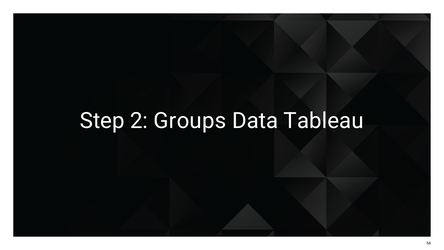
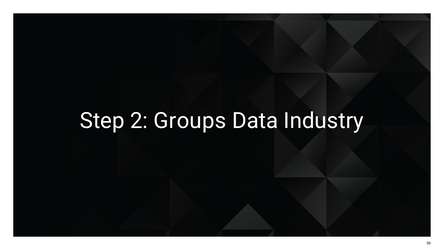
Tableau: Tableau -> Industry
